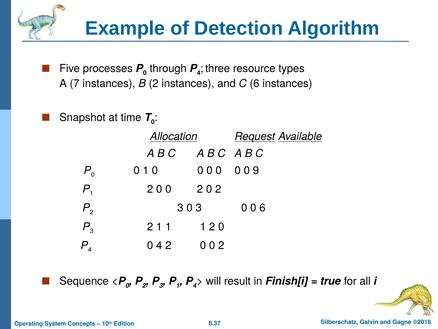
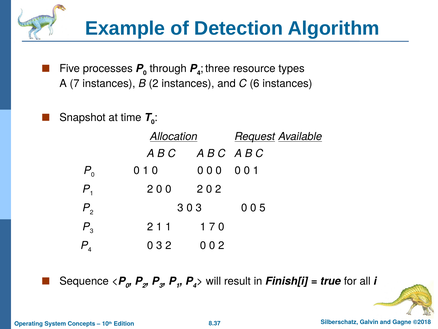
0 0 0 9: 9 -> 1
0 6: 6 -> 5
1 1 2: 2 -> 7
4 at (159, 245): 4 -> 3
